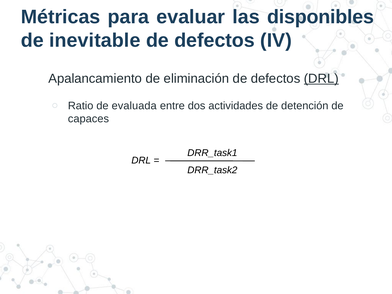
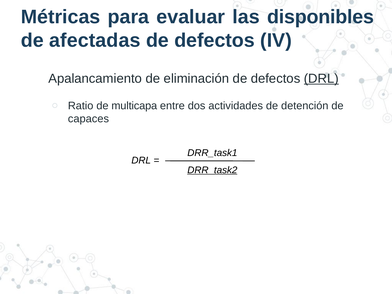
inevitable: inevitable -> afectadas
evaluada: evaluada -> multicapa
DRR_task2 underline: none -> present
